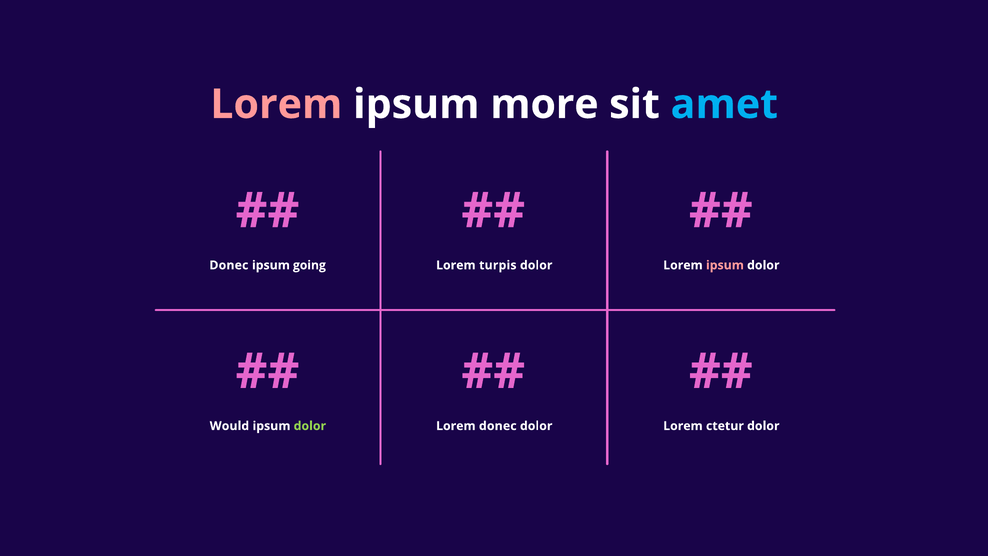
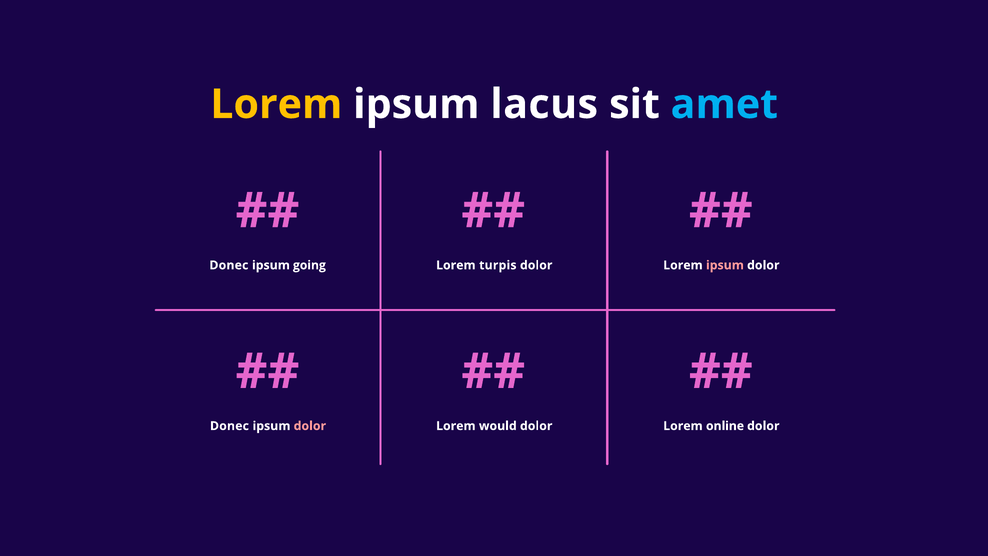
Lorem at (276, 104) colour: pink -> yellow
more: more -> lacus
Would at (229, 426): Would -> Donec
dolor at (310, 426) colour: light green -> pink
Lorem donec: donec -> would
ctetur: ctetur -> online
